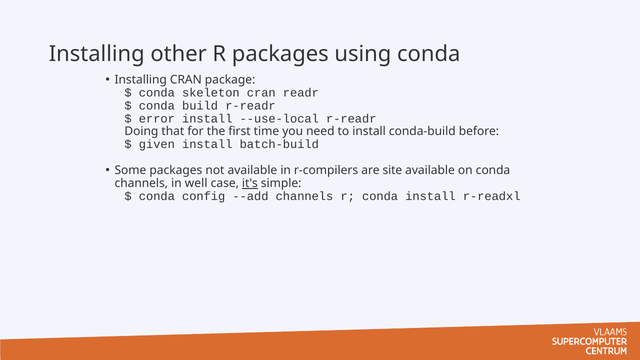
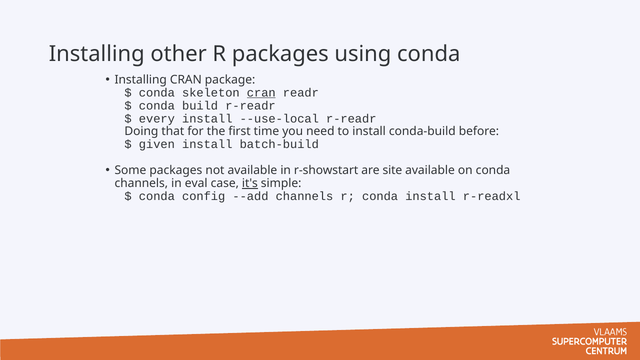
cran at (261, 93) underline: none -> present
error: error -> every
r-compilers: r-compilers -> r-showstart
well: well -> eval
